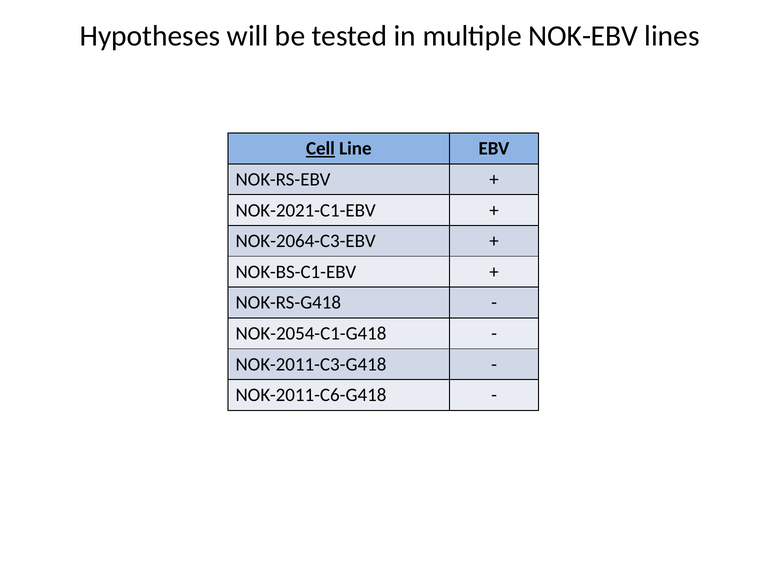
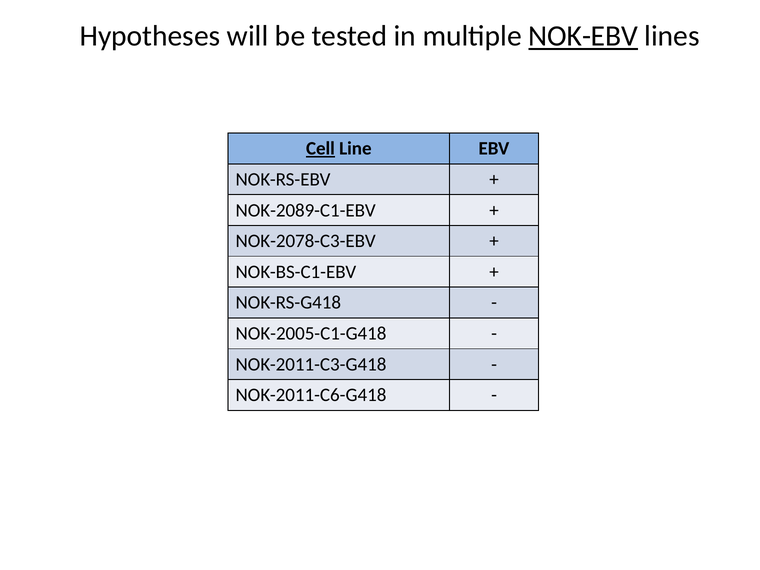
NOK-EBV underline: none -> present
NOK-2021-C1-EBV: NOK-2021-C1-EBV -> NOK-2089-C1-EBV
NOK-2064-C3-EBV: NOK-2064-C3-EBV -> NOK-2078-C3-EBV
NOK-2054-C1-G418: NOK-2054-C1-G418 -> NOK-2005-C1-G418
